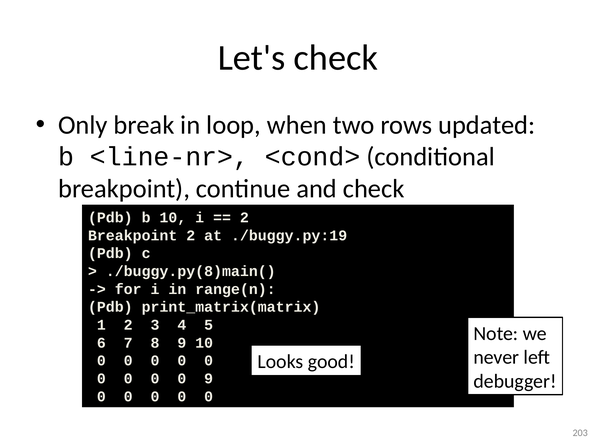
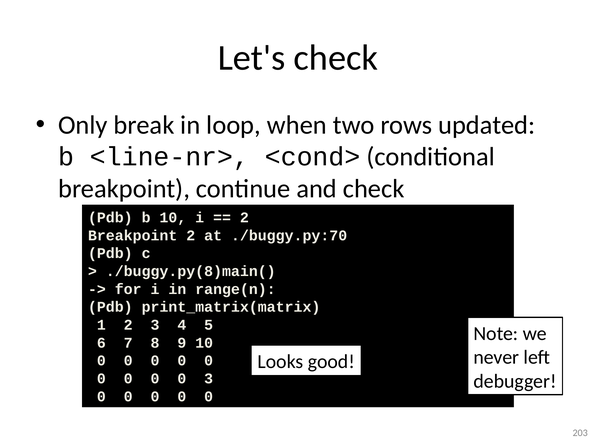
./buggy.py:19: ./buggy.py:19 -> ./buggy.py:70
0 9: 9 -> 3
